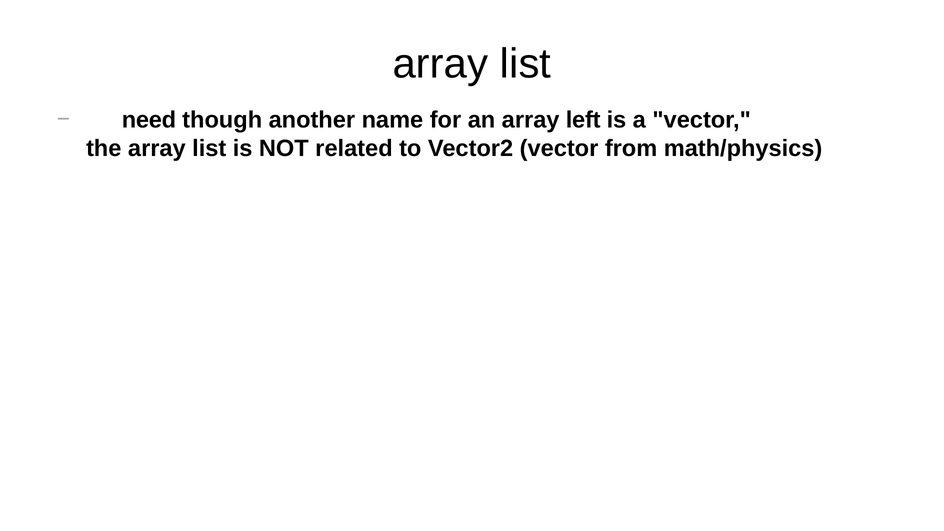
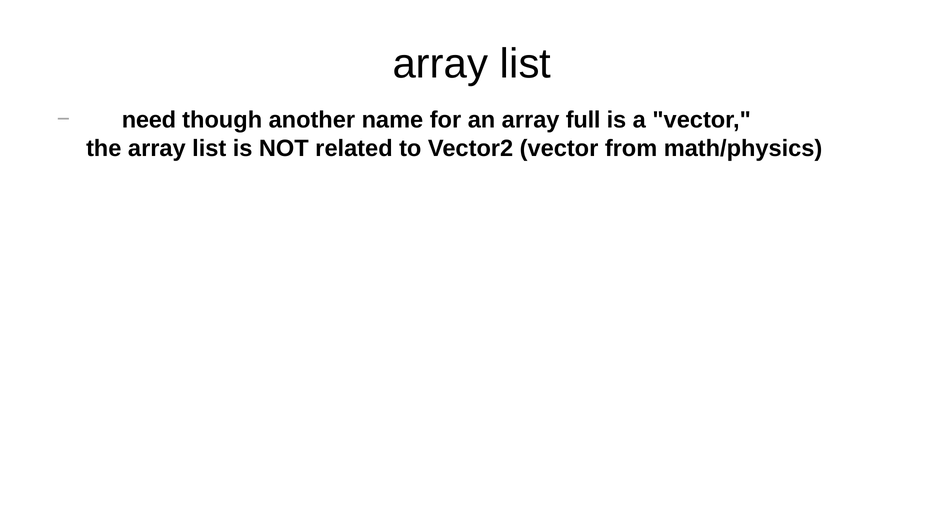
left: left -> full
